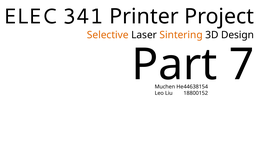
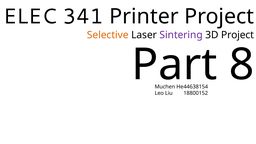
Sintering colour: orange -> purple
3D Design: Design -> Project
7: 7 -> 8
